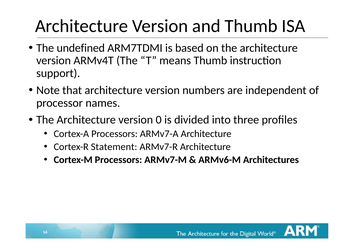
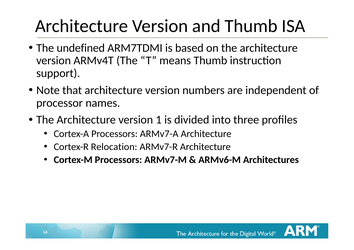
0: 0 -> 1
Statement: Statement -> Relocation
